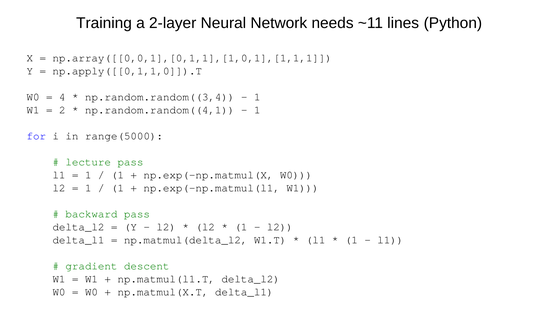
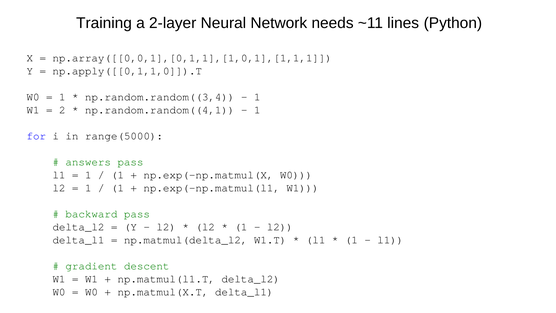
4 at (62, 97): 4 -> 1
lecture: lecture -> answers
